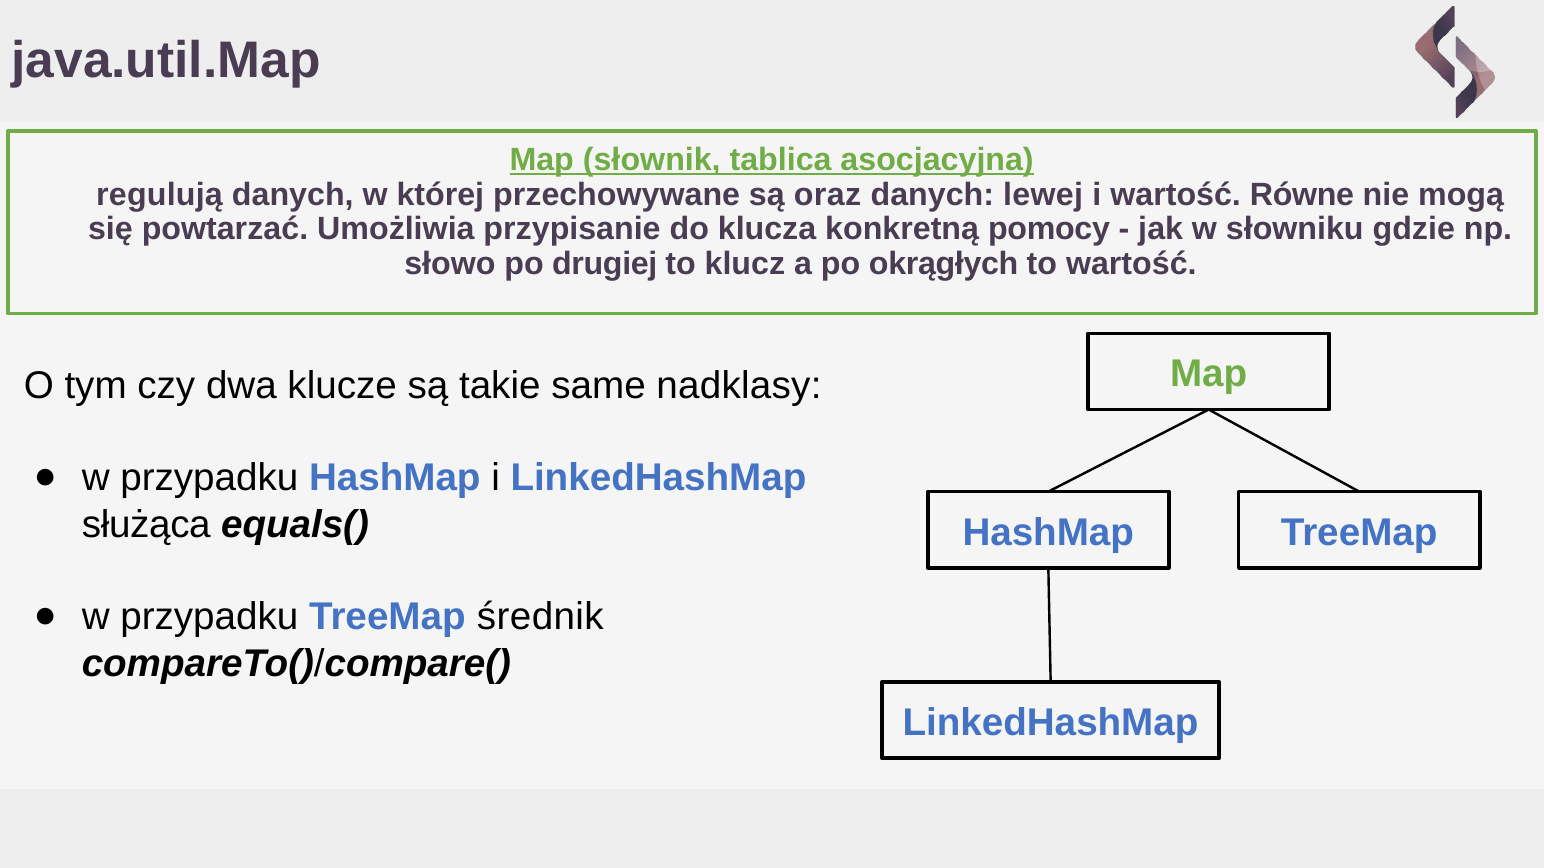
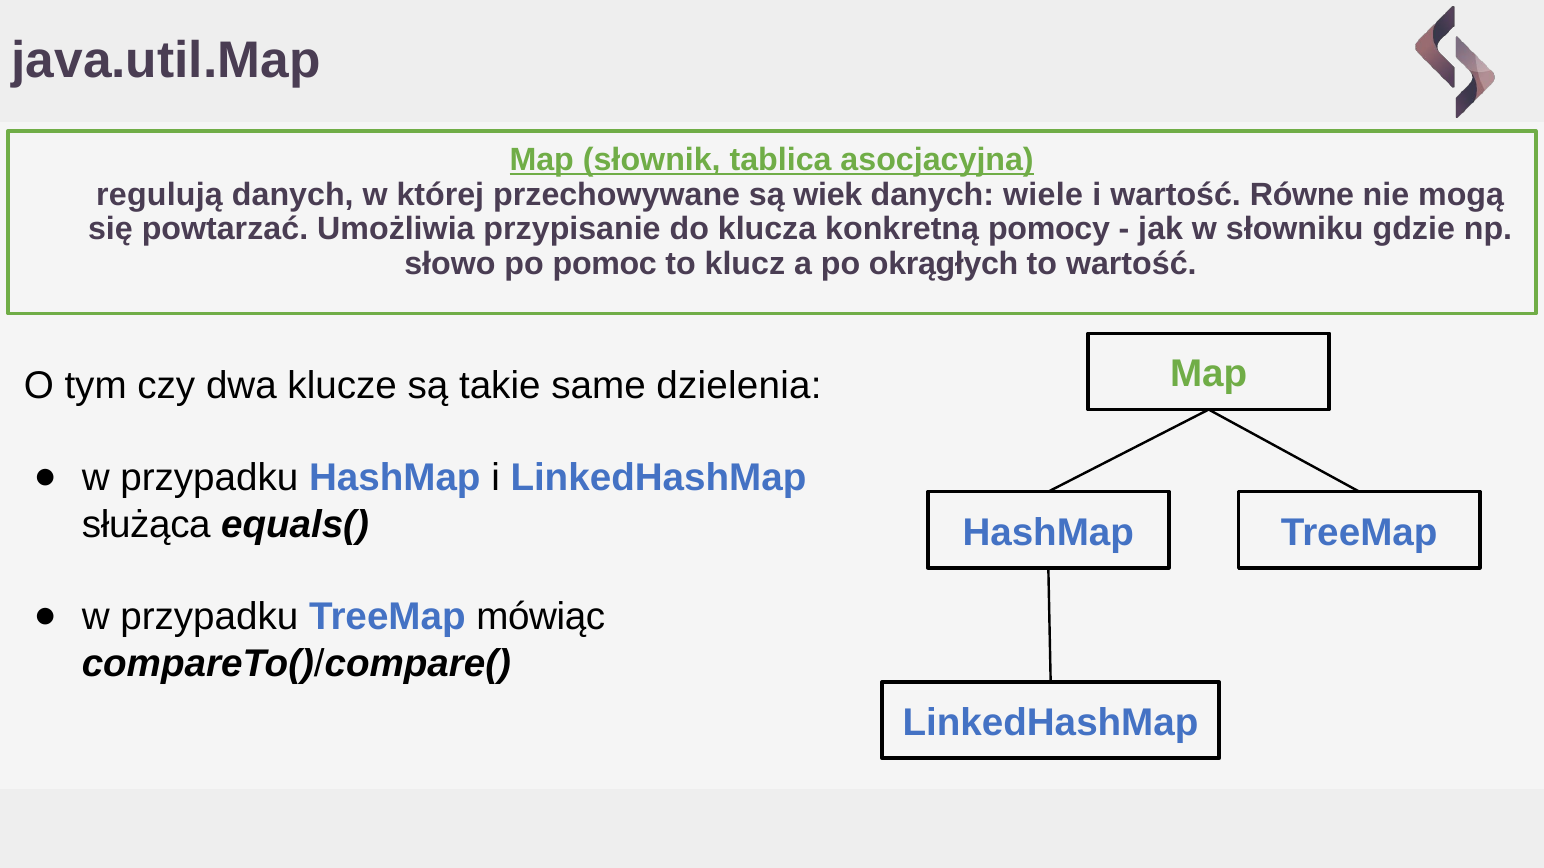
oraz: oraz -> wiek
lewej: lewej -> wiele
drugiej: drugiej -> pomoc
nadklasy: nadklasy -> dzielenia
średnik: średnik -> mówiąc
